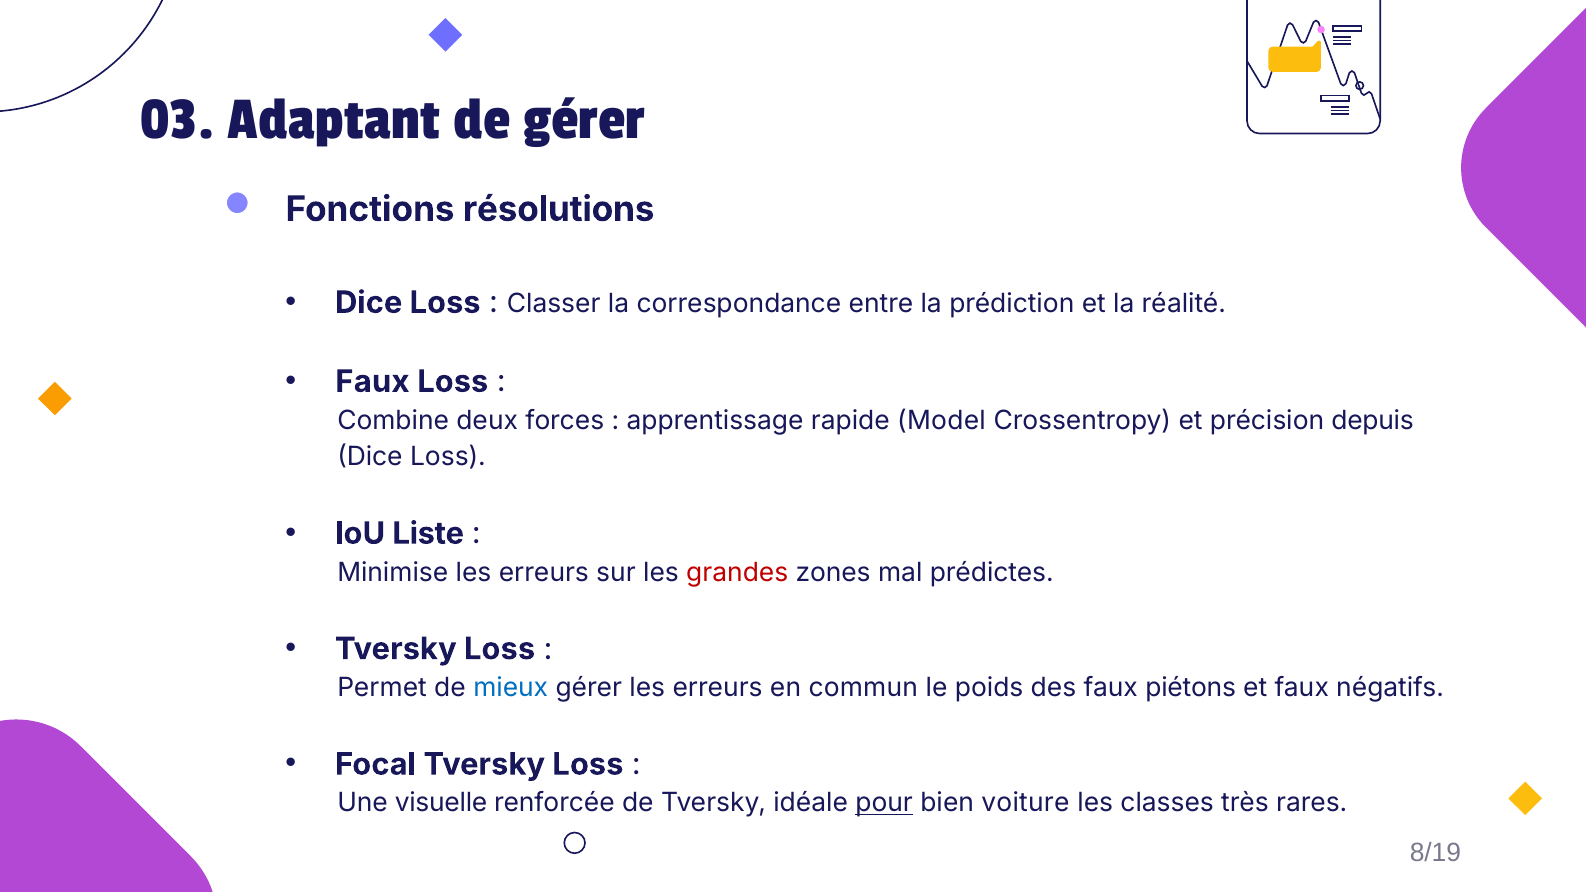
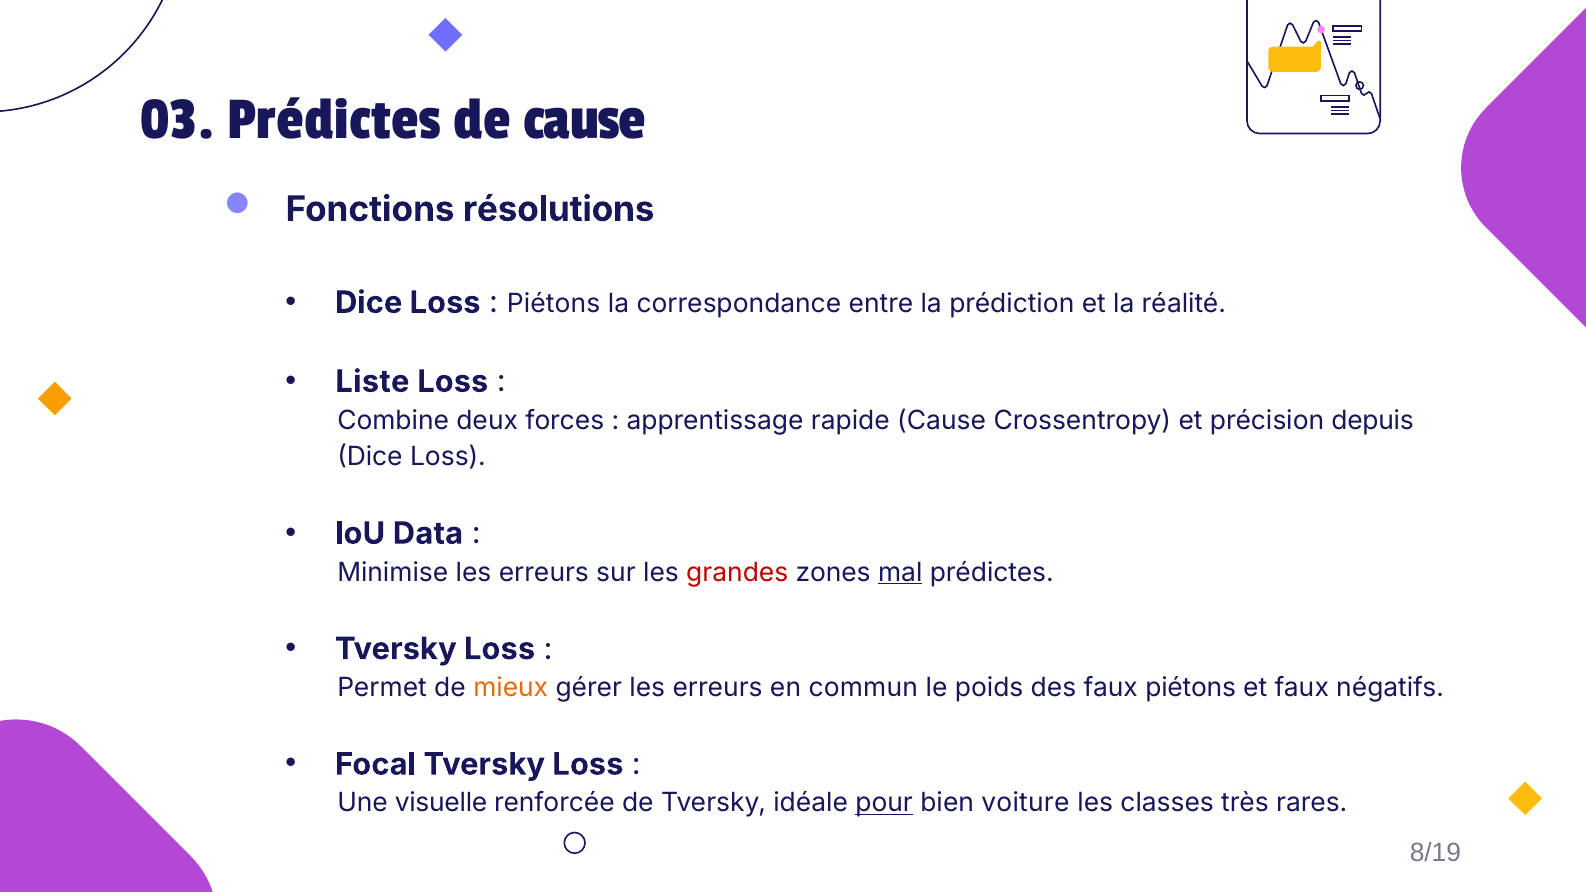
03 Adaptant: Adaptant -> Prédictes
de gérer: gérer -> cause
Classer at (554, 304): Classer -> Piétons
Faux at (372, 382): Faux -> Liste
rapide Model: Model -> Cause
Liste: Liste -> Data
mal underline: none -> present
mieux colour: blue -> orange
